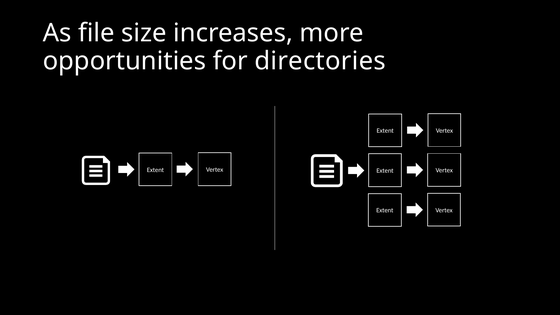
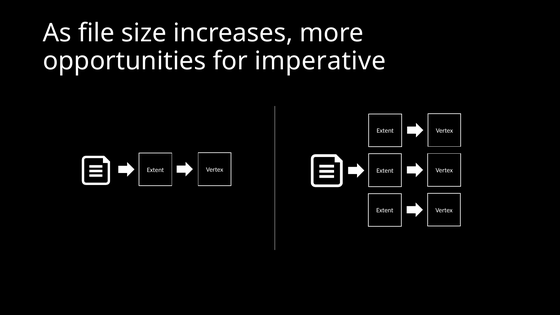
directories: directories -> imperative
